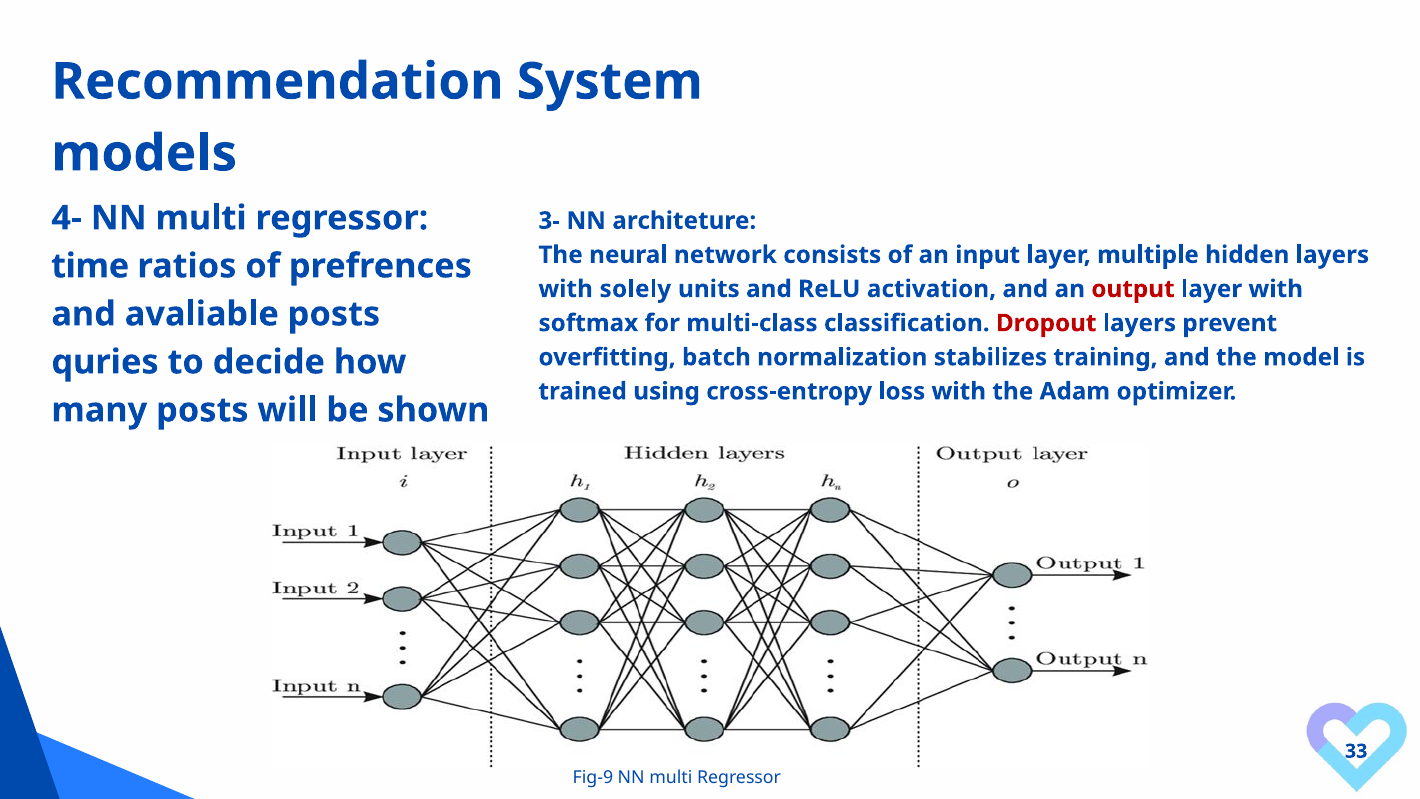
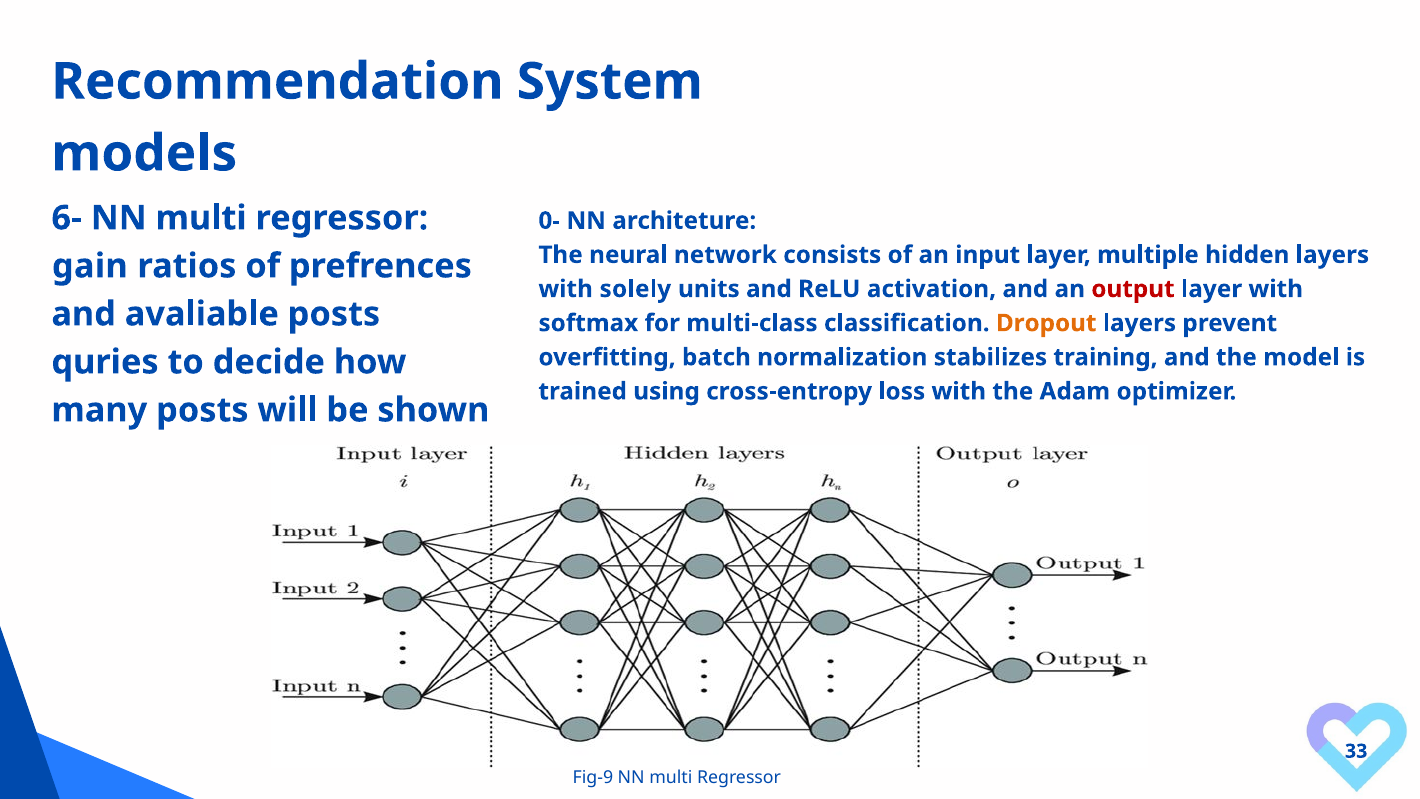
4-: 4- -> 6-
3-: 3- -> 0-
time: time -> gain
Dropout colour: red -> orange
